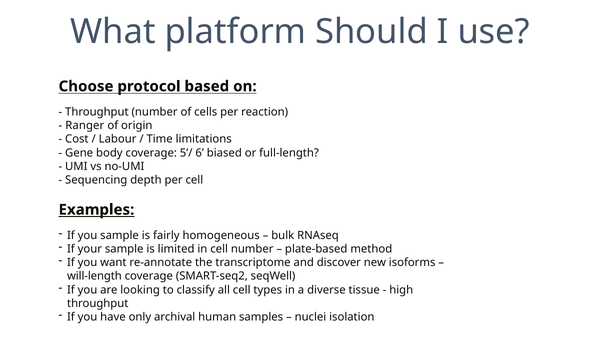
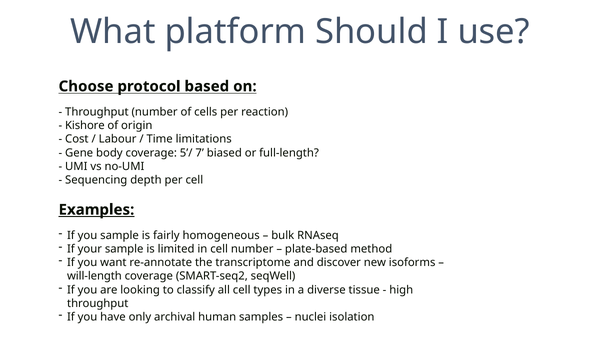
Ranger: Ranger -> Kishore
6: 6 -> 7
